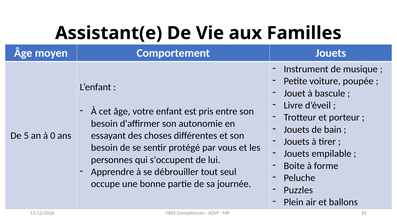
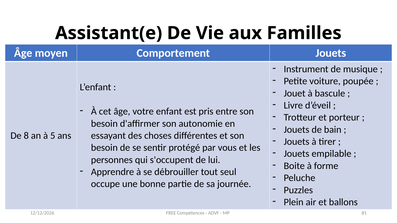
5: 5 -> 8
0: 0 -> 5
